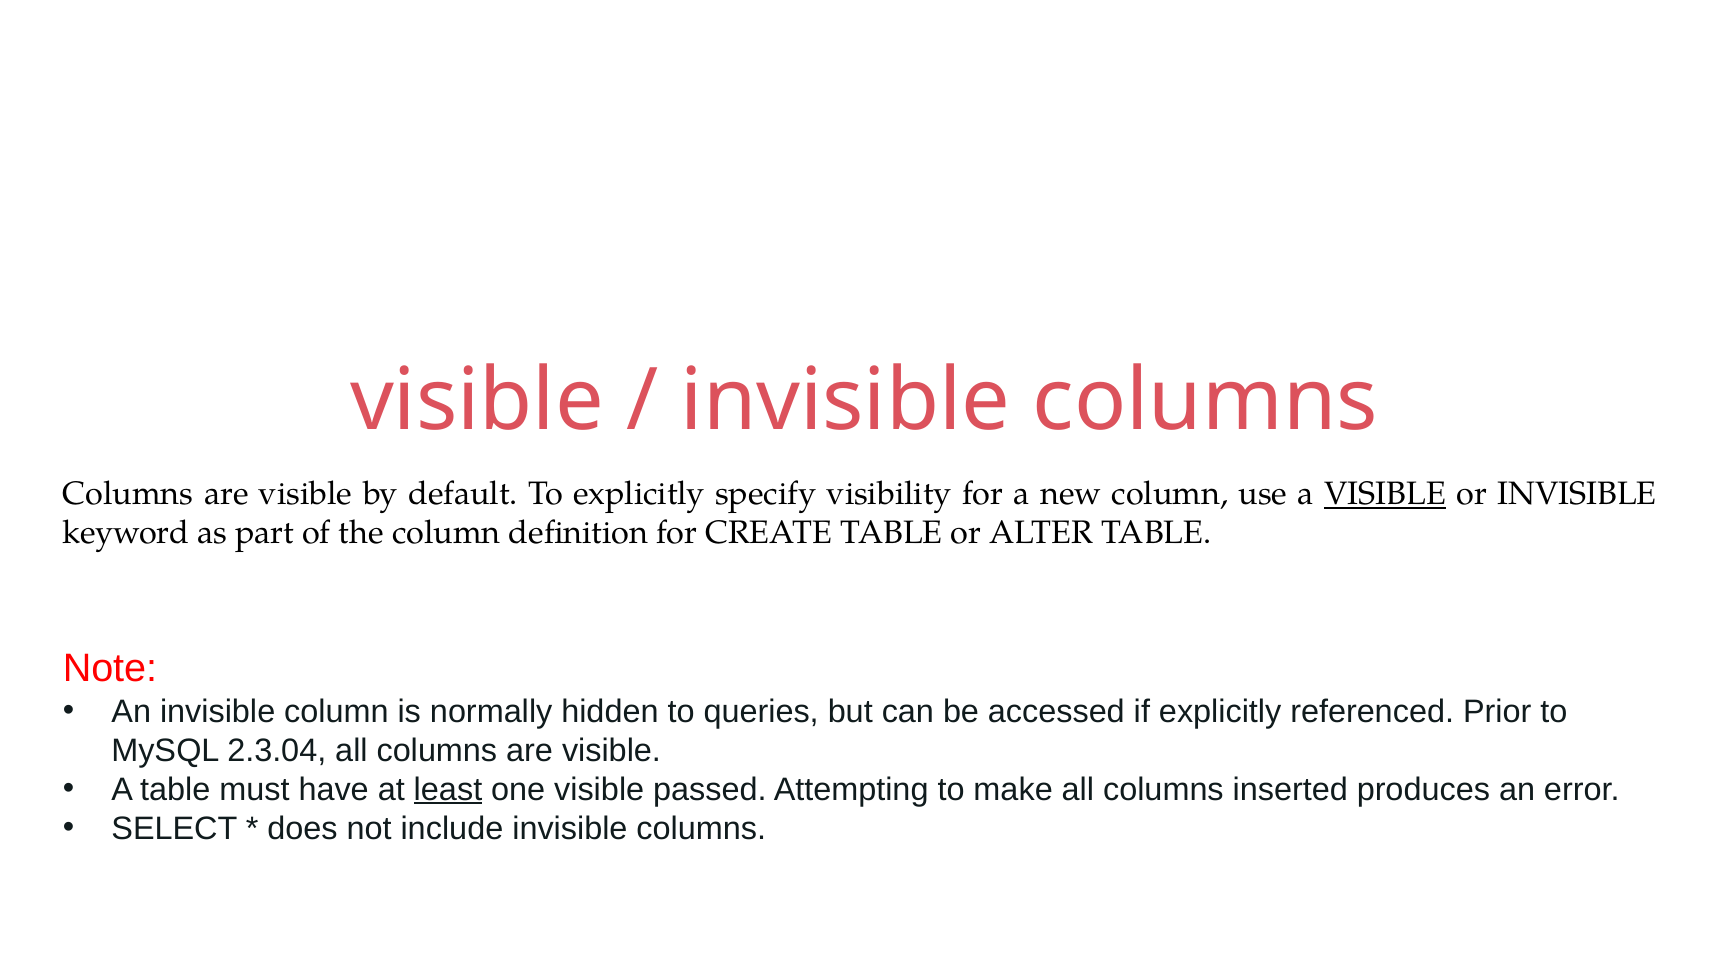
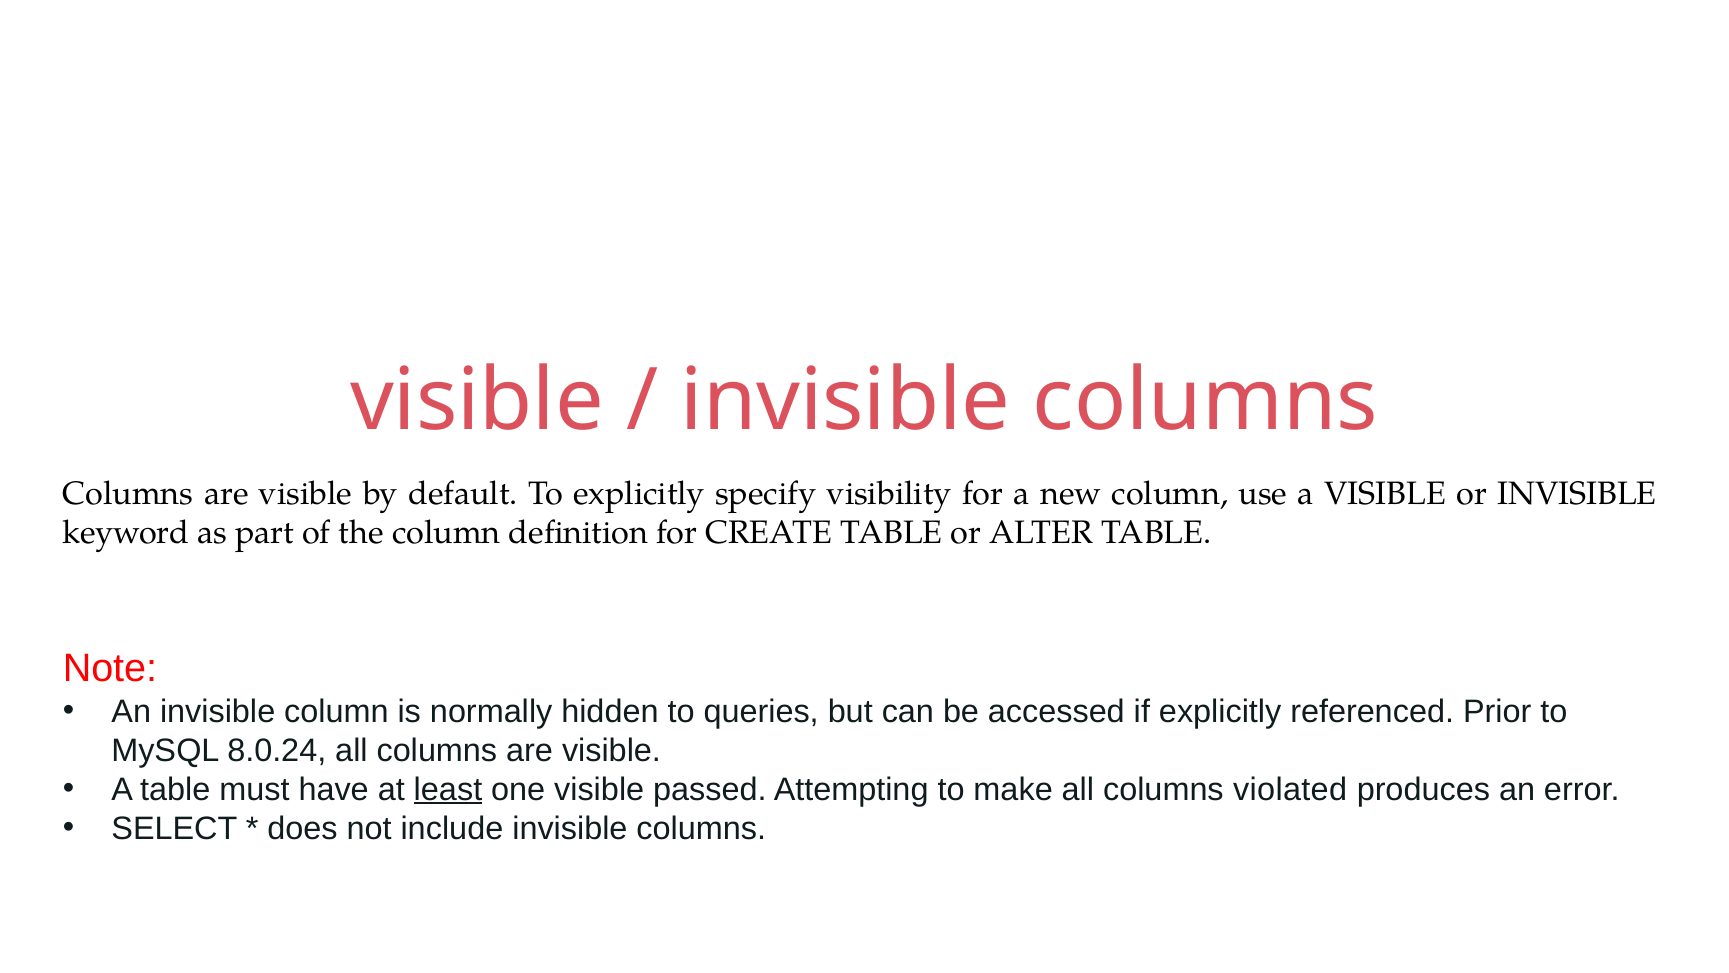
VISIBLE at (1385, 494) underline: present -> none
2.3.04: 2.3.04 -> 8.0.24
inserted: inserted -> violated
